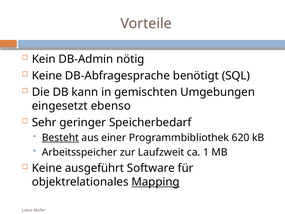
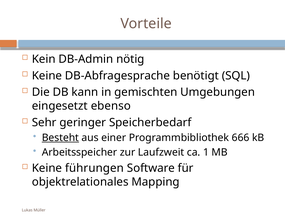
620: 620 -> 666
ausgeführt: ausgeführt -> führungen
Mapping underline: present -> none
